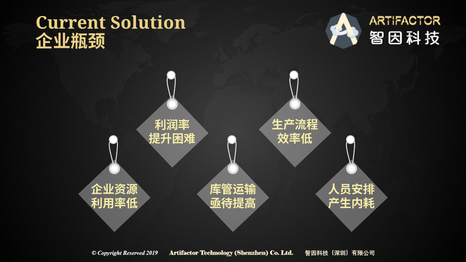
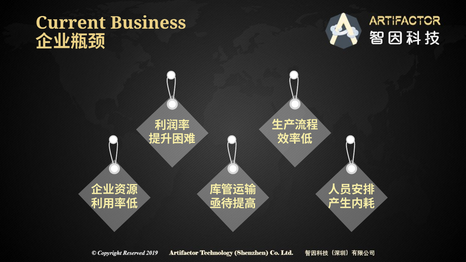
Solution: Solution -> Business
